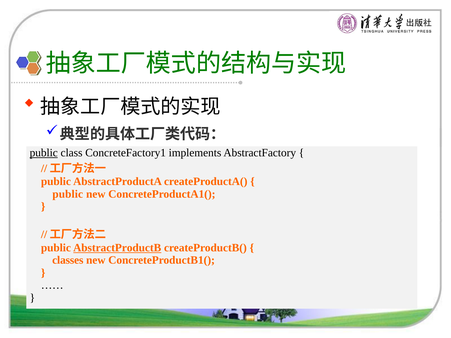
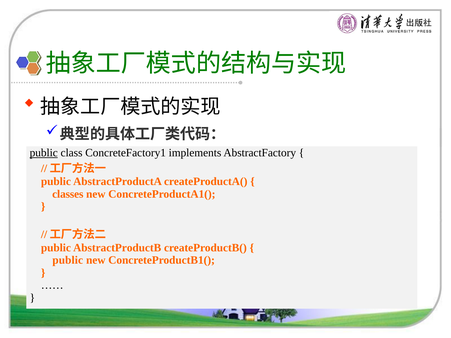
public at (68, 194): public -> classes
AbstractProductB underline: present -> none
classes at (68, 260): classes -> public
